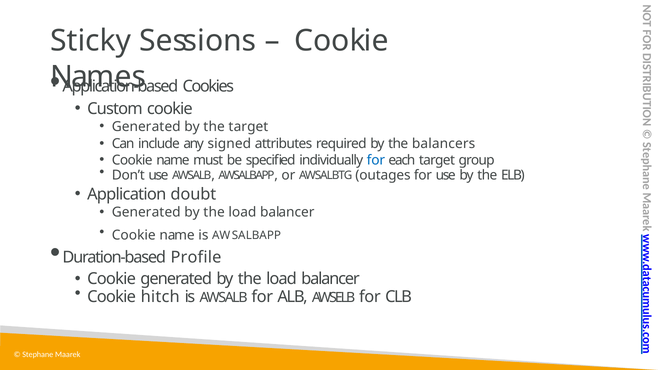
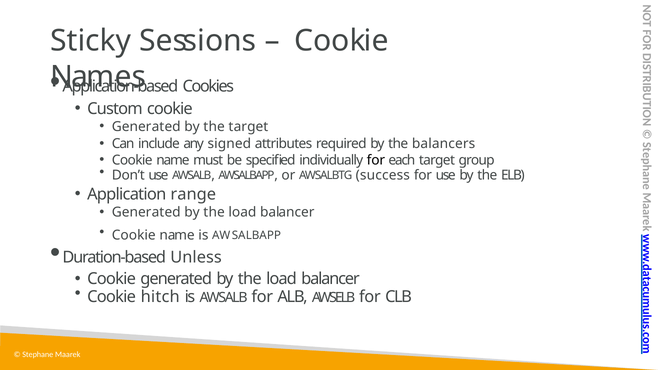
for at (376, 160) colour: blue -> black
outages: outages -> success
doubt: doubt -> range
Profile: Profile -> Unless
